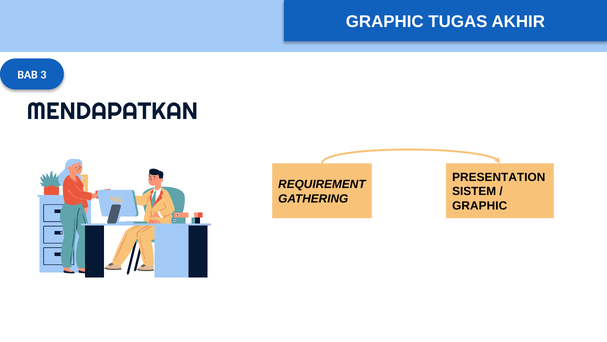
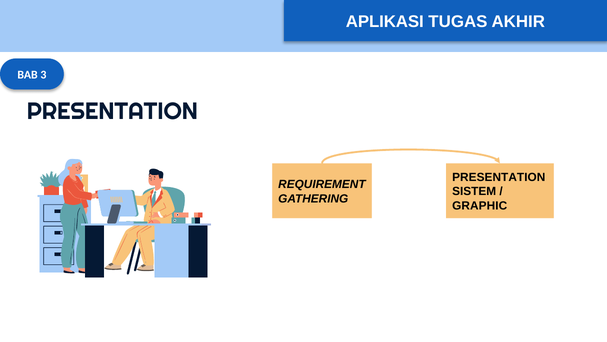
GRAPHIC at (385, 22): GRAPHIC -> APLIKASI
MENDAPATKAN at (112, 111): MENDAPATKAN -> PRESENTATION
